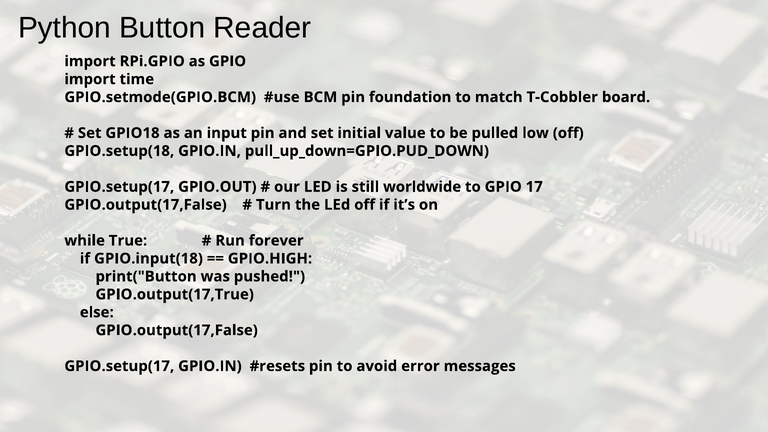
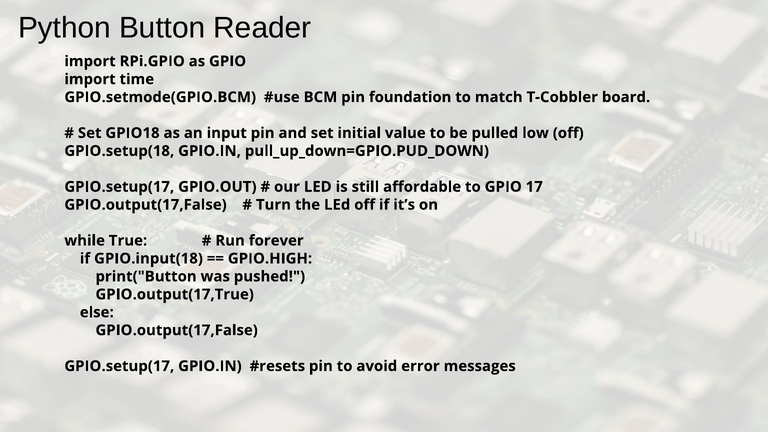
worldwide: worldwide -> affordable
